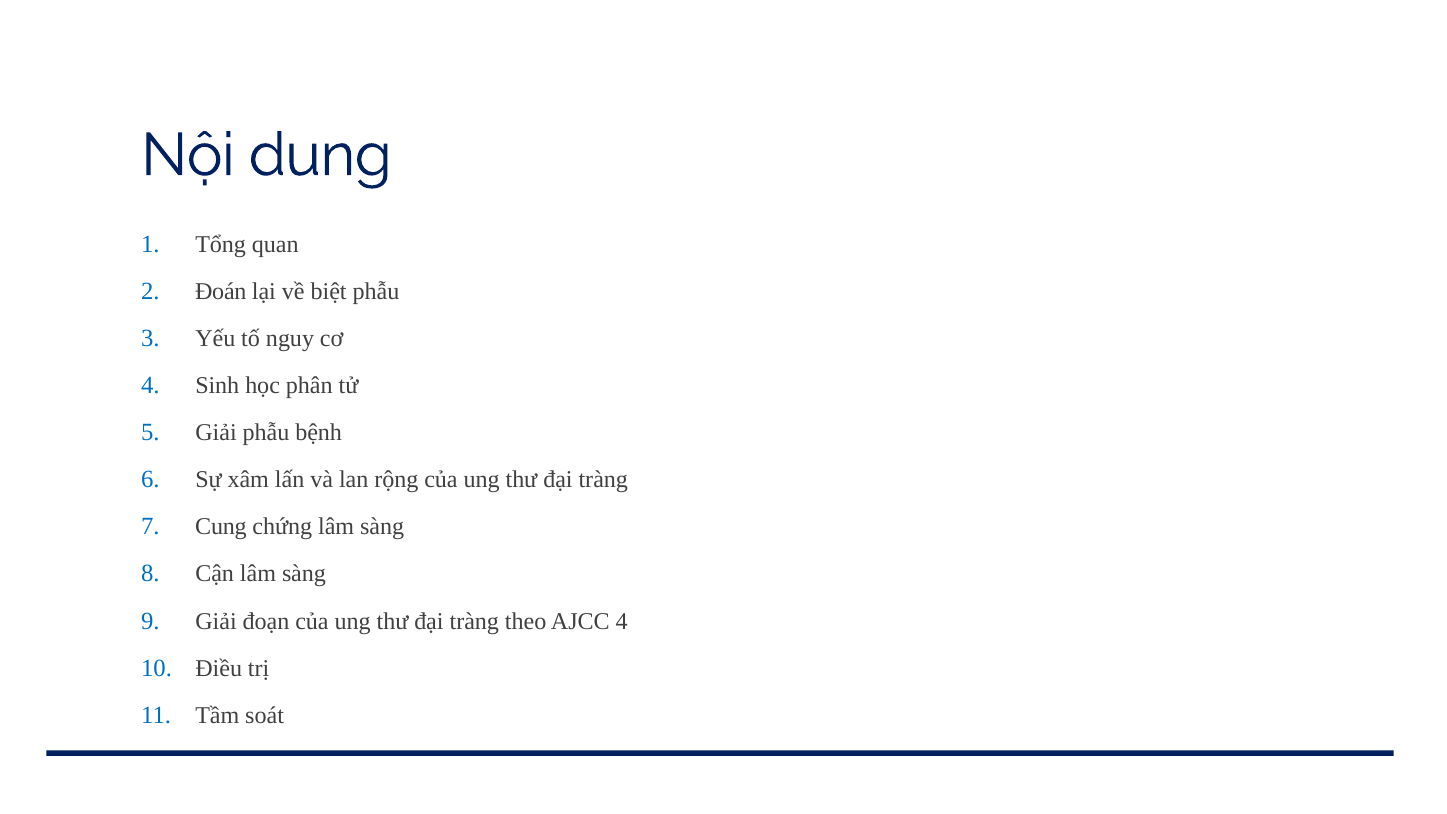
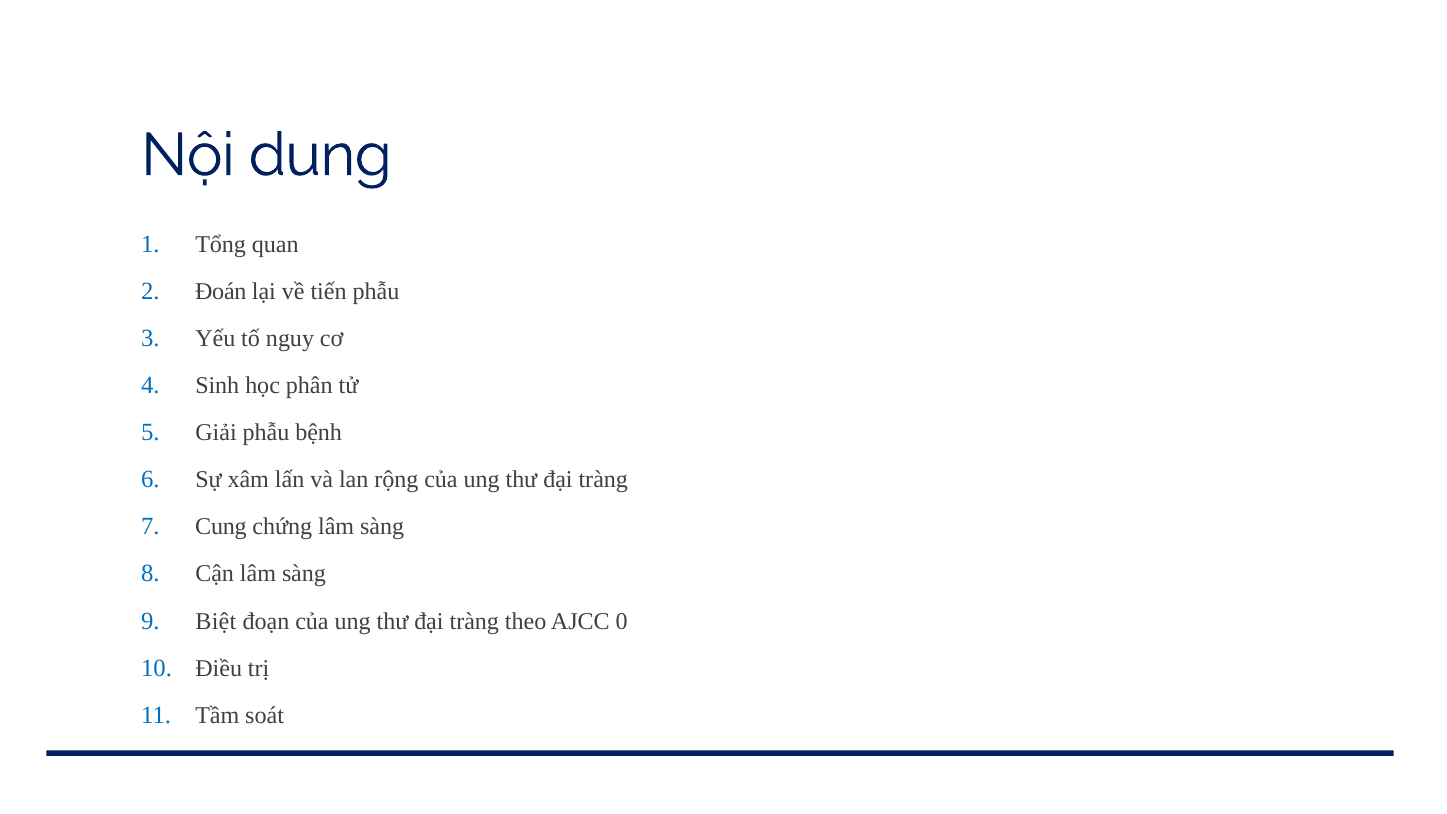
biệt: biệt -> tiến
Giải at (216, 621): Giải -> Biệt
AJCC 4: 4 -> 0
